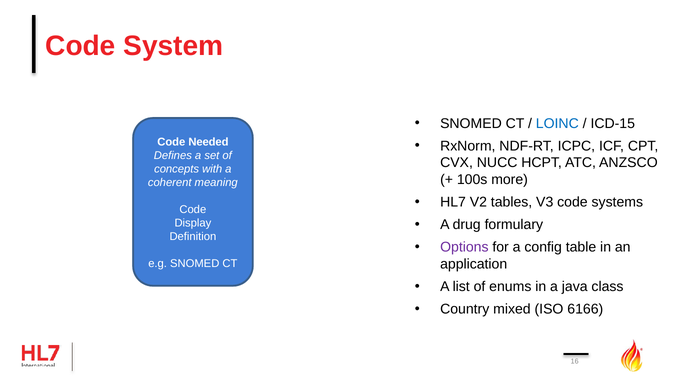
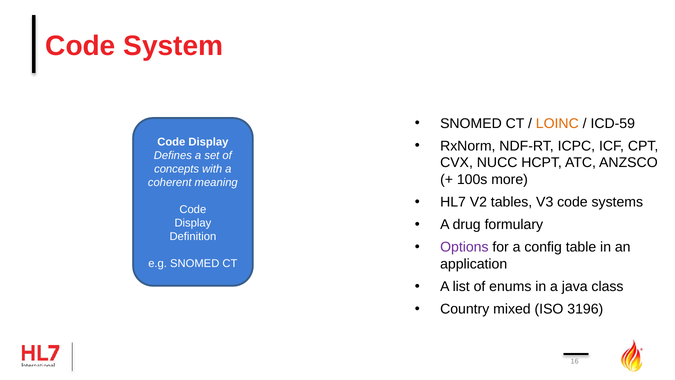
LOINC colour: blue -> orange
ICD-15: ICD-15 -> ICD-59
Needed at (208, 142): Needed -> Display
6166: 6166 -> 3196
